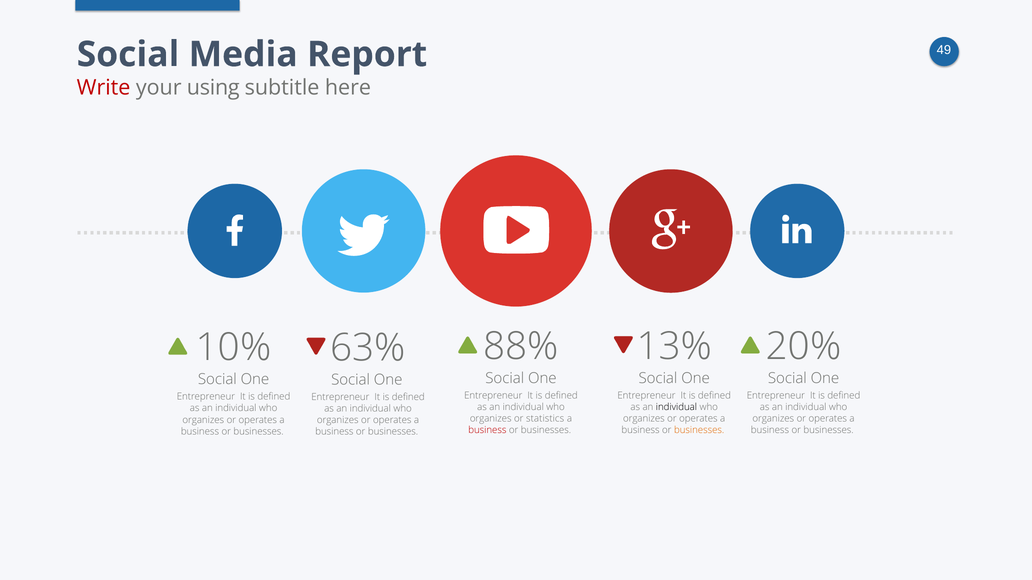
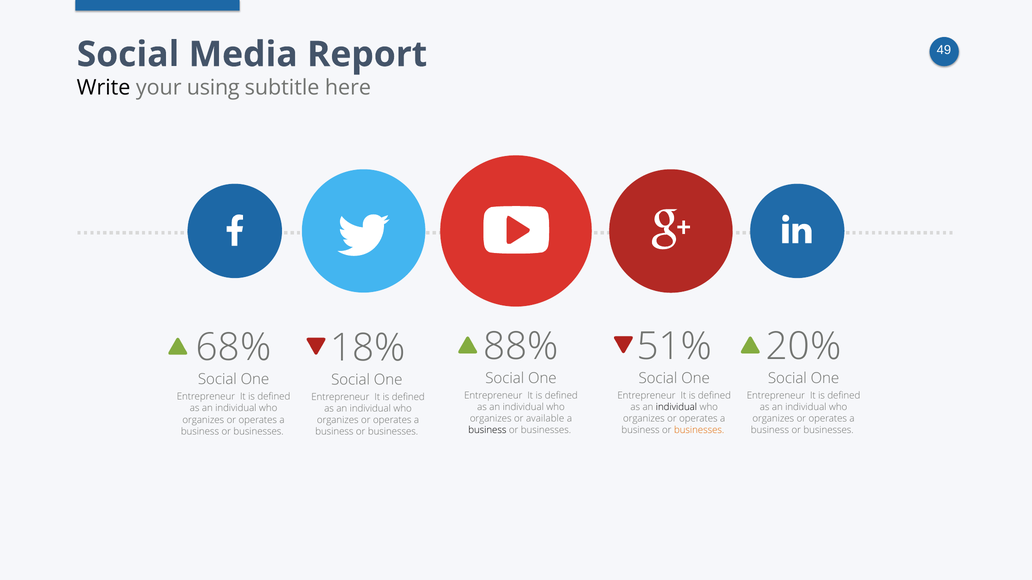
Write colour: red -> black
13%: 13% -> 51%
10%: 10% -> 68%
63%: 63% -> 18%
statistics: statistics -> available
business at (487, 431) colour: red -> black
